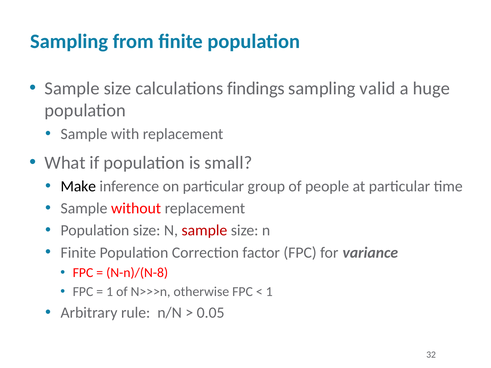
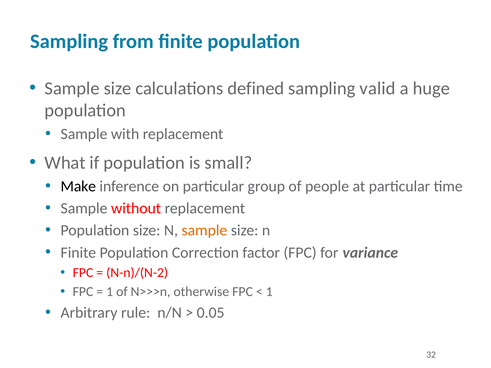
findings: findings -> defined
sample at (204, 231) colour: red -> orange
N-n)/(N-8: N-n)/(N-8 -> N-n)/(N-2
